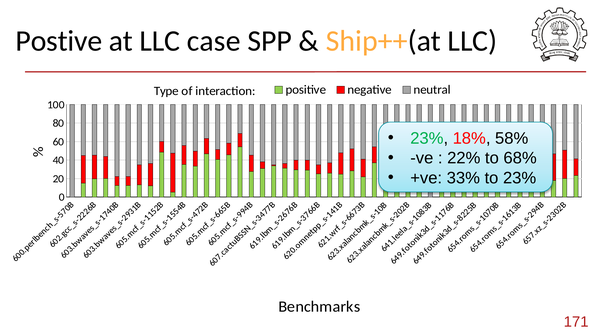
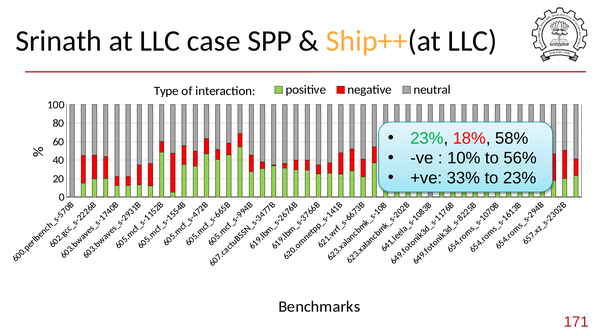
Postive: Postive -> Srinath
22%: 22% -> 10%
68%: 68% -> 56%
